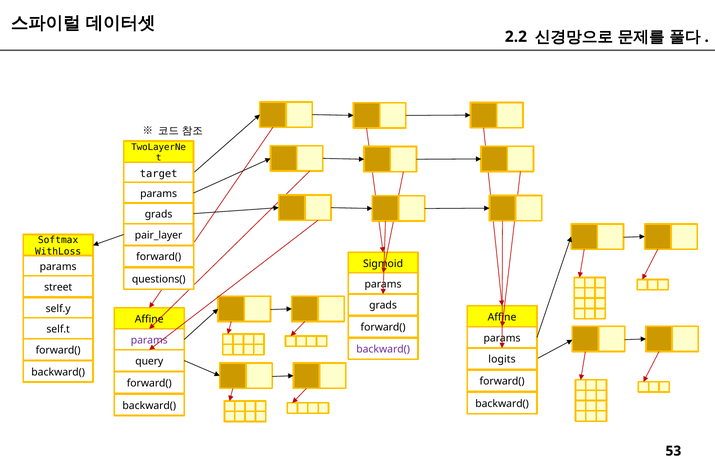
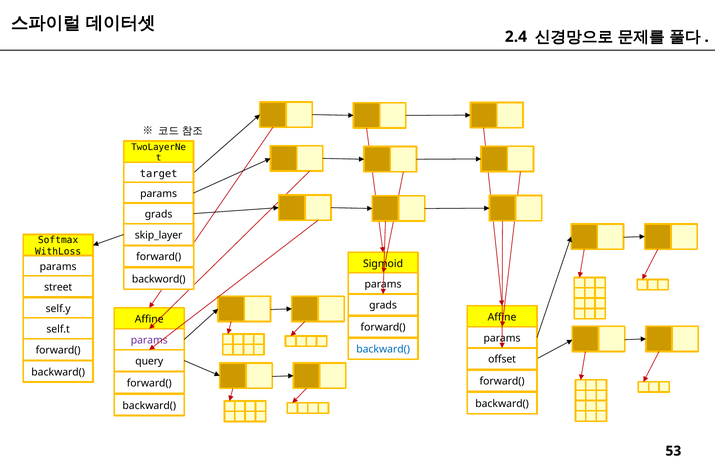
2.2: 2.2 -> 2.4
pair_layer: pair_layer -> skip_layer
questions(: questions( -> backword(
backward( at (383, 349) colour: purple -> blue
logits: logits -> offset
